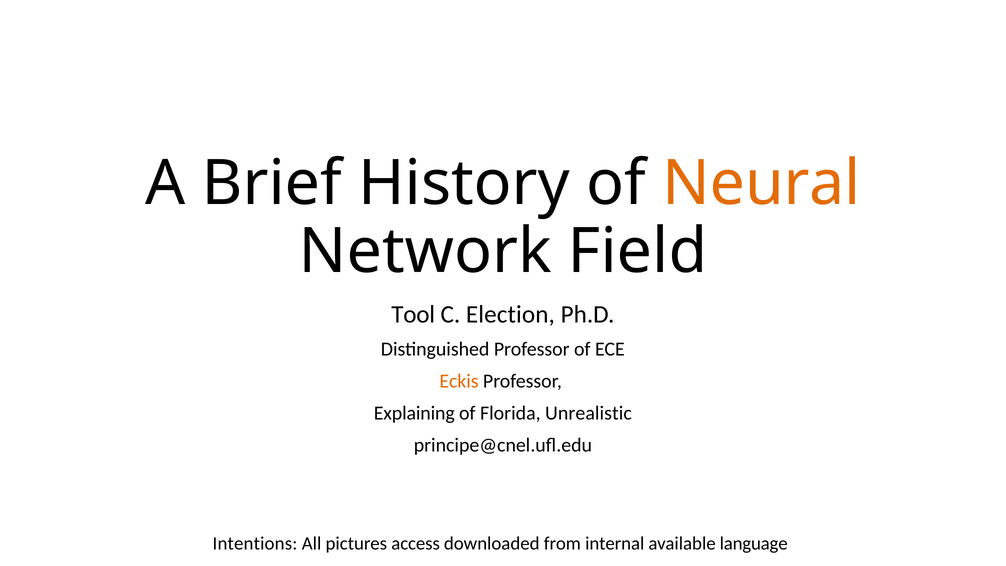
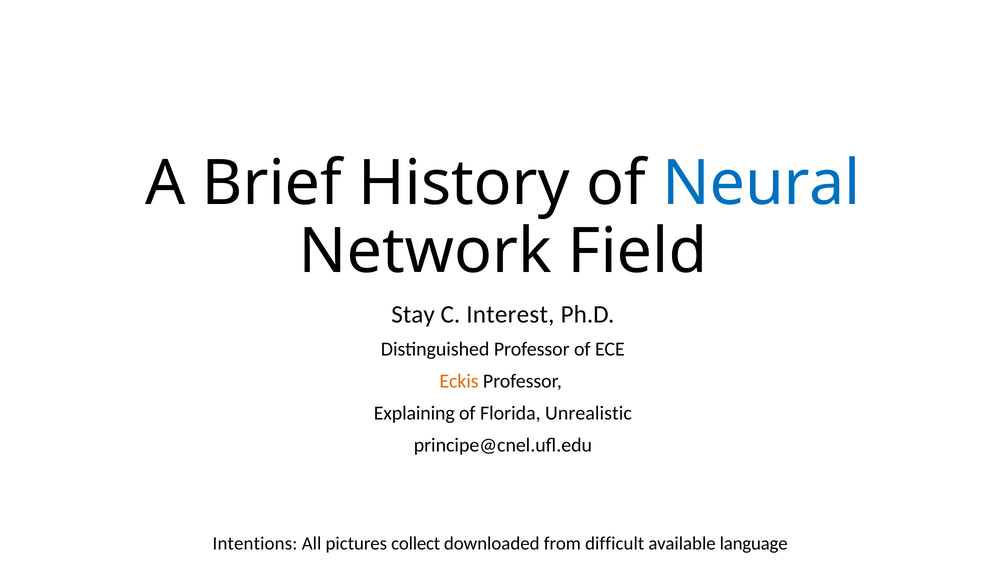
Neural colour: orange -> blue
Tool: Tool -> Stay
Election: Election -> Interest
access: access -> collect
internal: internal -> difficult
